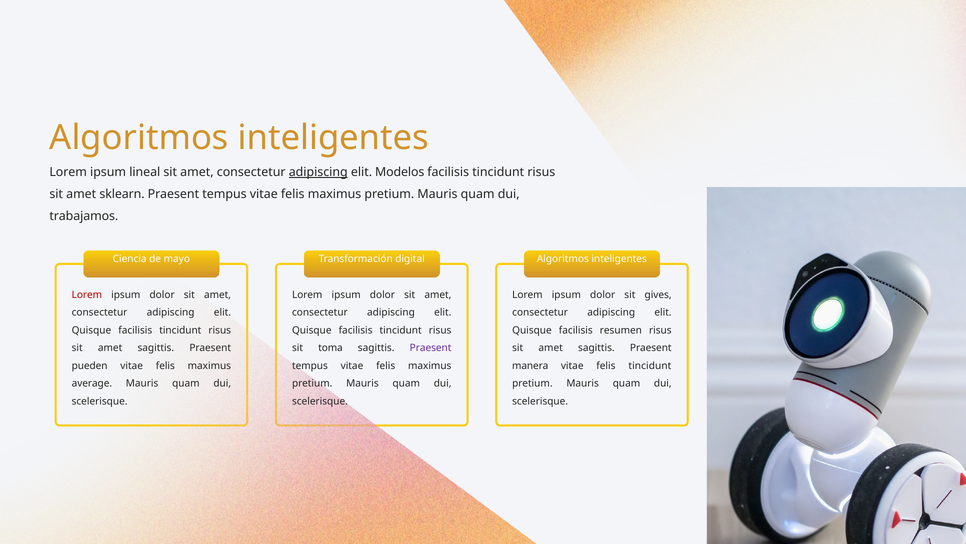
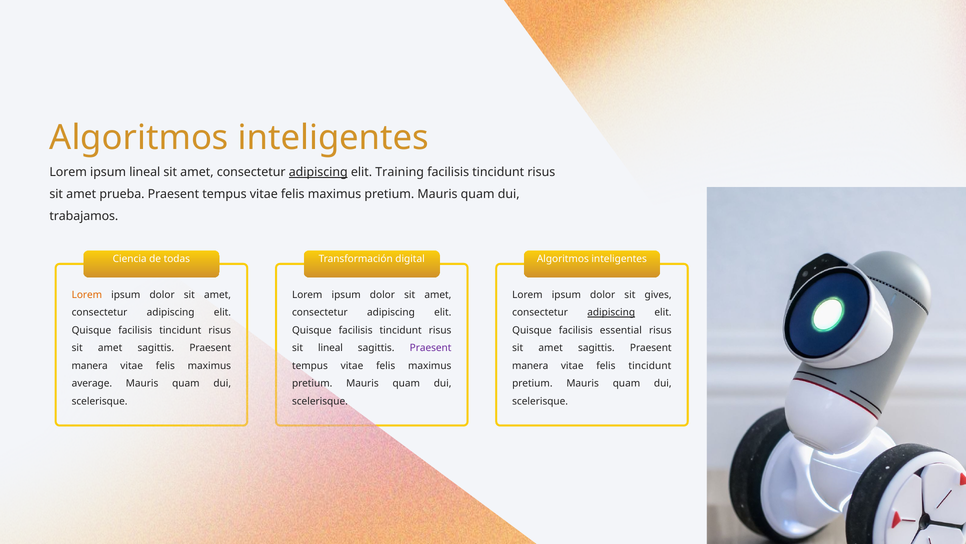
Modelos: Modelos -> Training
sklearn: sklearn -> prueba
mayo: mayo -> todas
Lorem at (87, 295) colour: red -> orange
adipiscing at (611, 312) underline: none -> present
resumen: resumen -> essential
sit toma: toma -> lineal
pueden at (90, 365): pueden -> manera
